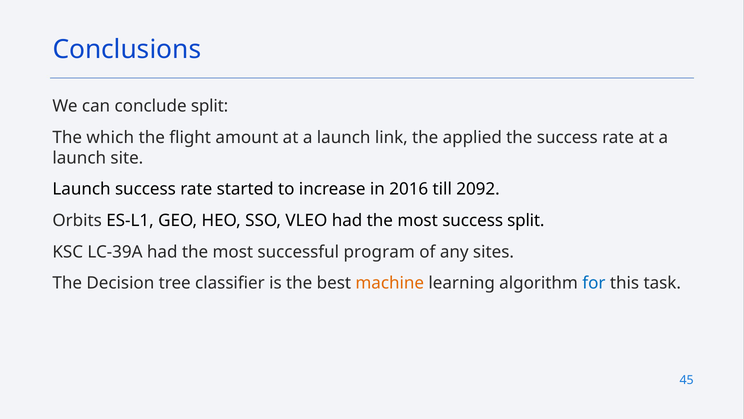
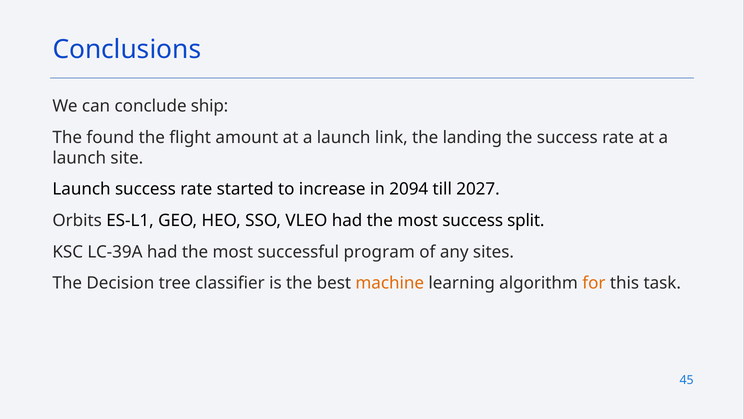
conclude split: split -> ship
which: which -> found
applied: applied -> landing
2016: 2016 -> 2094
2092: 2092 -> 2027
for colour: blue -> orange
